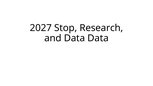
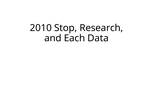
2027: 2027 -> 2010
and Data: Data -> Each
